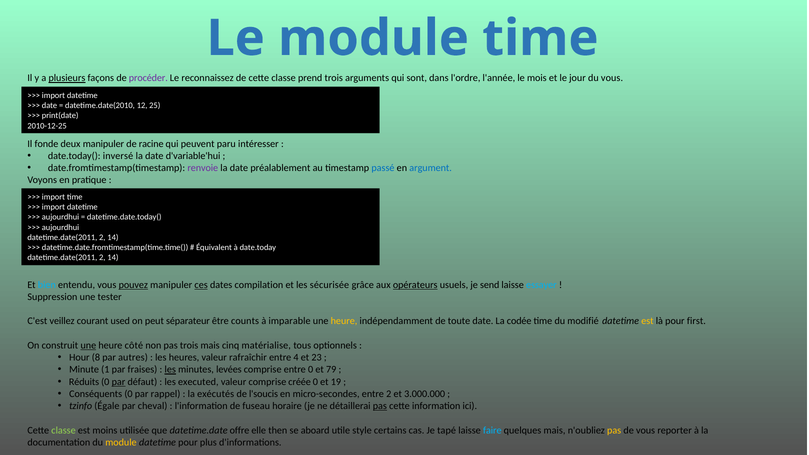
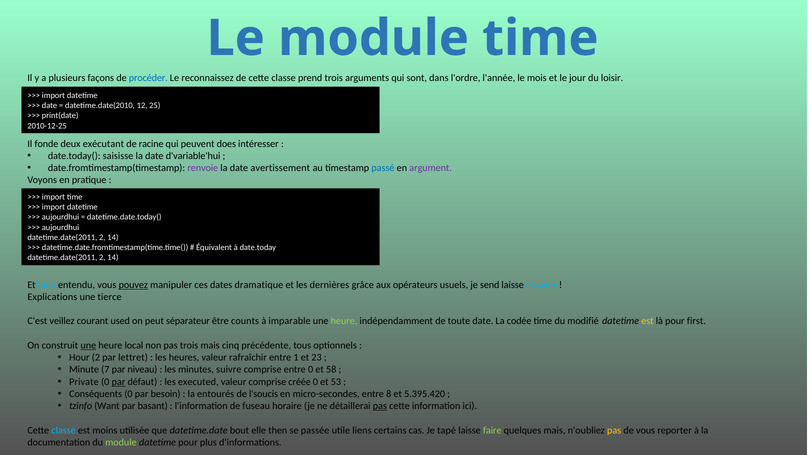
plusieurs underline: present -> none
procéder colour: purple -> blue
vous at (612, 78): vous -> loisir
deux manipuler: manipuler -> exécutant
paru: paru -> does
inversé: inversé -> saisisse
préalablement: préalablement -> avertissement
argument colour: blue -> purple
ces underline: present -> none
compilation: compilation -> dramatique
sécurisée: sécurisée -> dernières
opérateurs underline: present -> none
Suppression: Suppression -> Explications
tester: tester -> tierce
heure at (344, 321) colour: yellow -> light green
côté: côté -> local
matérialise: matérialise -> précédente
Hour 8: 8 -> 2
autres: autres -> lettret
4: 4 -> 1
1: 1 -> 7
fraises: fraises -> niveau
les at (170, 370) underline: present -> none
levées: levées -> suivre
79: 79 -> 58
Réduits: Réduits -> Private
19: 19 -> 53
rappel: rappel -> besoin
exécutés: exécutés -> entourés
entre 2: 2 -> 8
3.000.000: 3.000.000 -> 5.395.420
Égale: Égale -> Want
cheval: cheval -> basant
classe at (64, 430) colour: light green -> light blue
offre: offre -> bout
aboard: aboard -> passée
style: style -> liens
faire colour: light blue -> light green
module at (121, 443) colour: yellow -> light green
